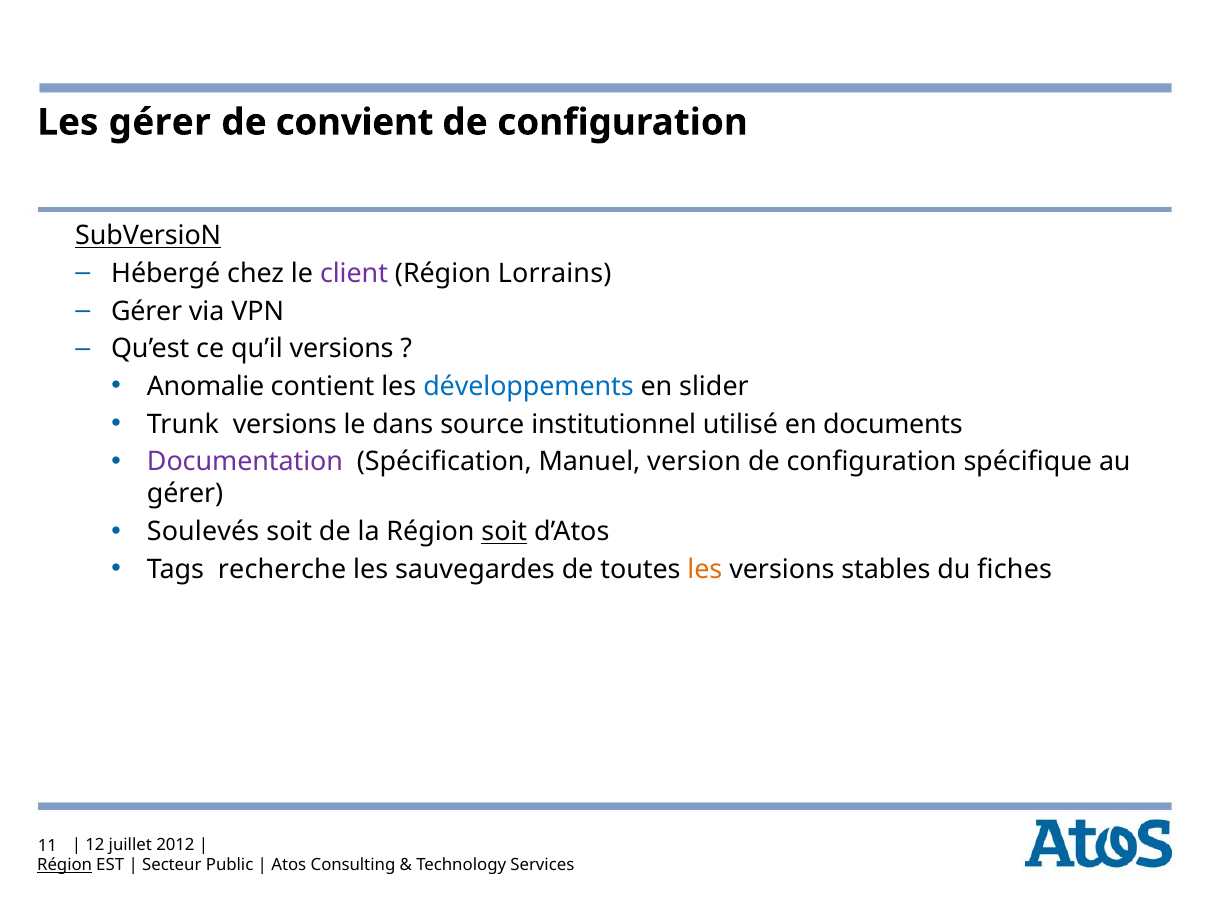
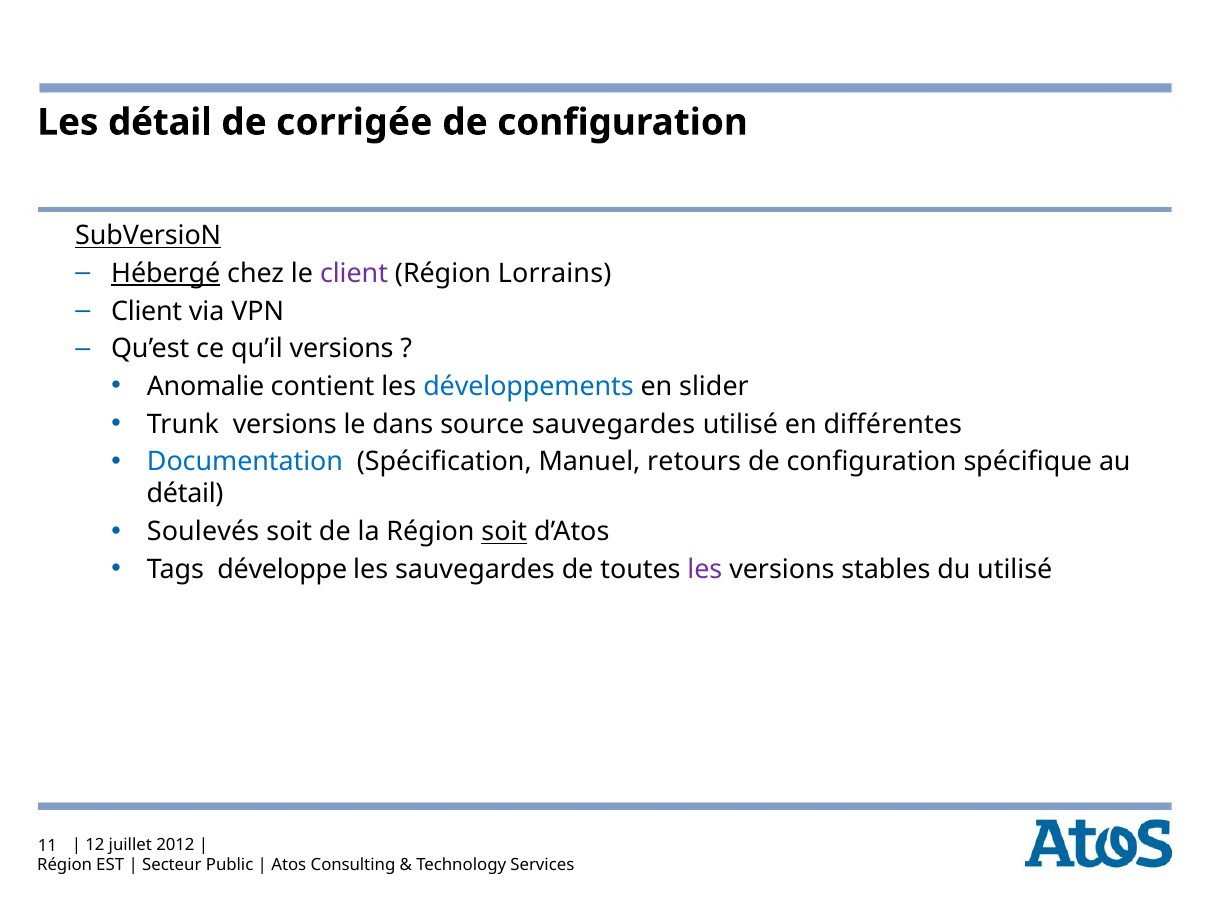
Les gérer: gérer -> détail
convient: convient -> corrigée
Hébergé underline: none -> present
Gérer at (147, 311): Gérer -> Client
source institutionnel: institutionnel -> sauvegardes
documents: documents -> différentes
Documentation colour: purple -> blue
version: version -> retours
gérer at (185, 494): gérer -> détail
recherche: recherche -> développe
les at (705, 570) colour: orange -> purple
du fiches: fiches -> utilisé
Région at (65, 866) underline: present -> none
